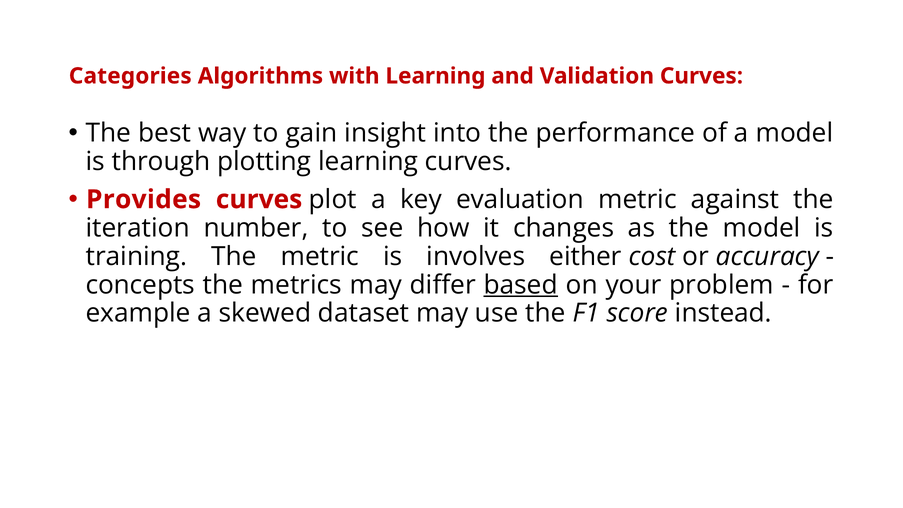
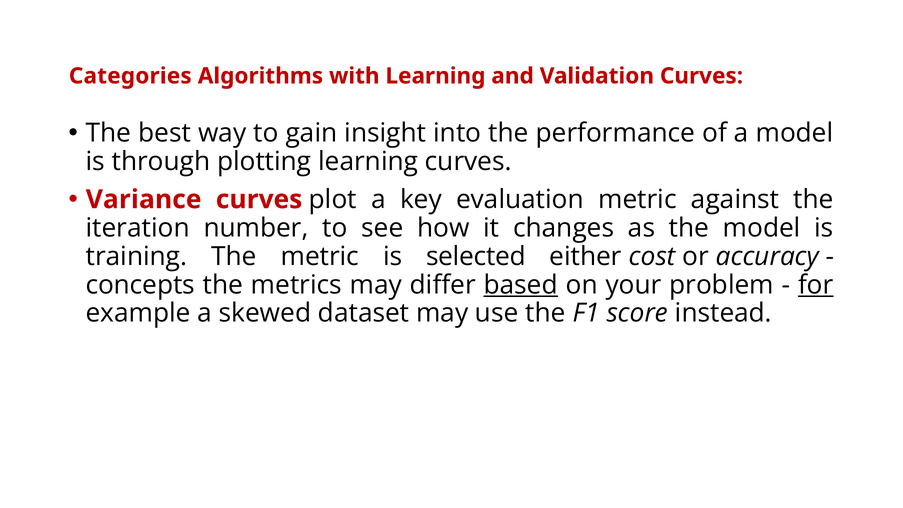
Provides: Provides -> Variance
involves: involves -> selected
for underline: none -> present
